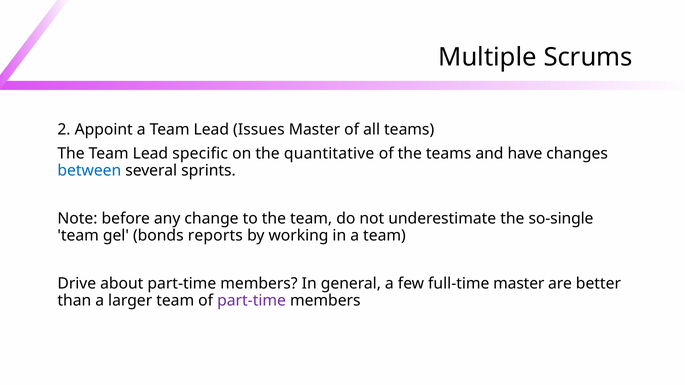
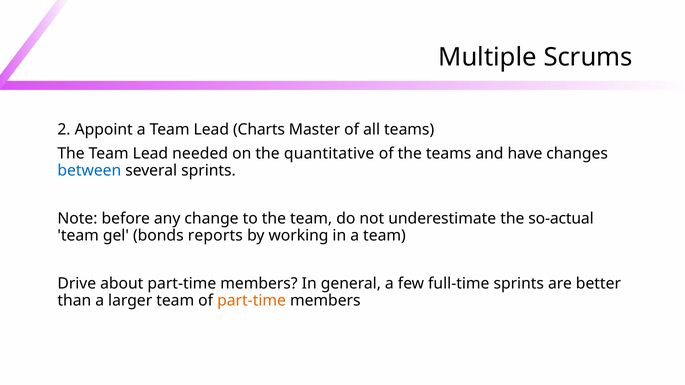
Issues: Issues -> Charts
specific: specific -> needed
so-single: so-single -> so-actual
full-time master: master -> sprints
part-time at (252, 301) colour: purple -> orange
